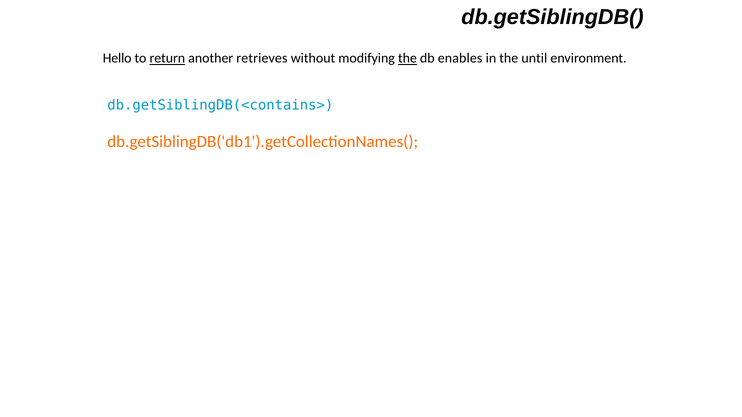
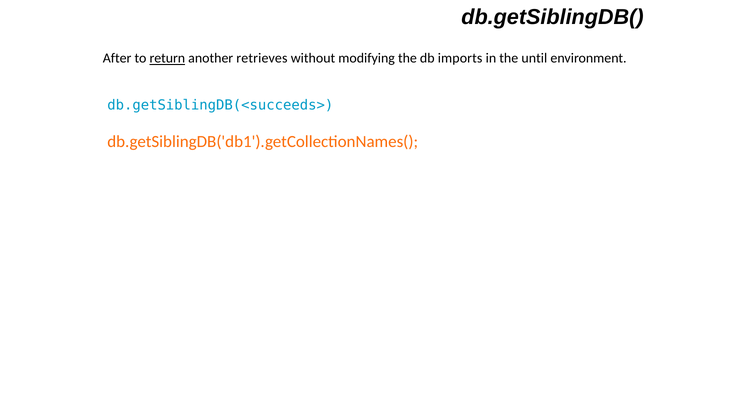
Hello: Hello -> After
the at (407, 58) underline: present -> none
enables: enables -> imports
db.getSiblingDB(<contains>: db.getSiblingDB(<contains> -> db.getSiblingDB(<succeeds>
